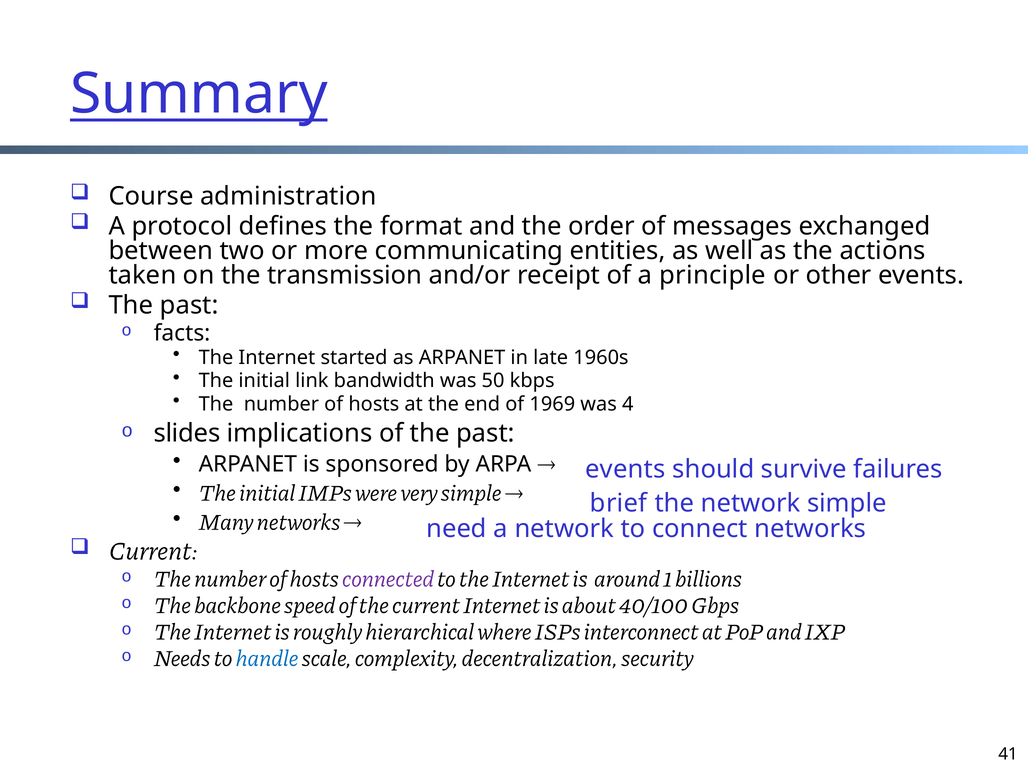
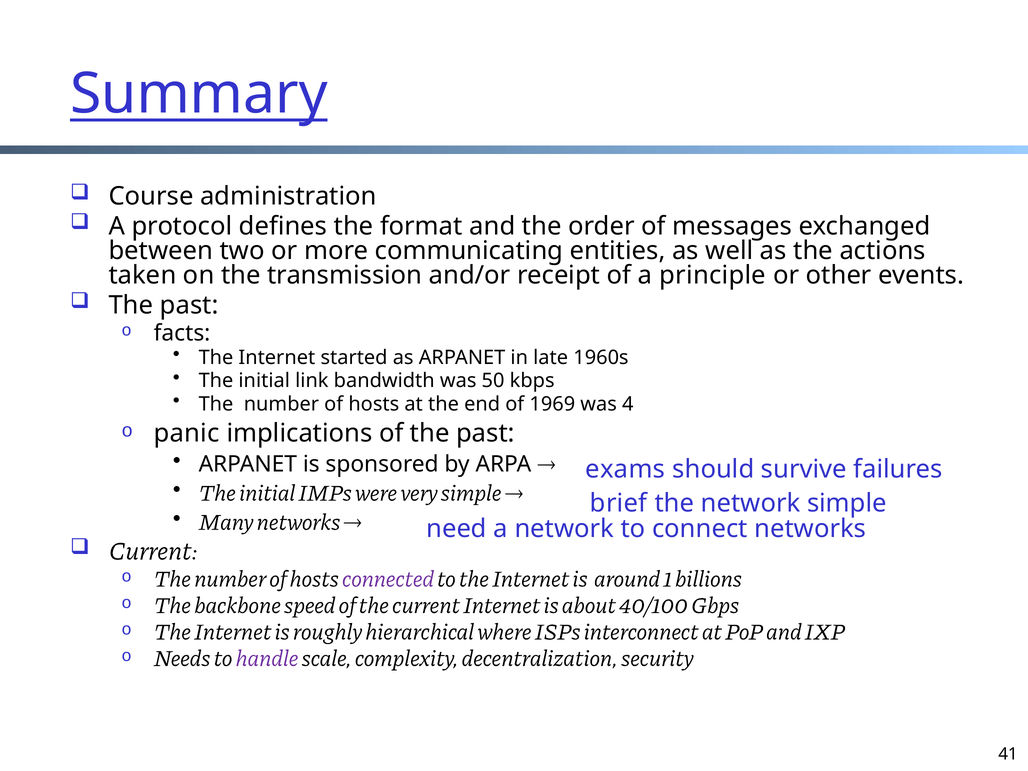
slides: slides -> panic
events at (625, 469): events -> exams
handle colour: blue -> purple
